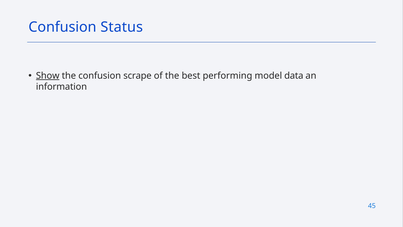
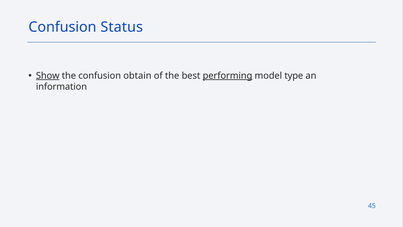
scrape: scrape -> obtain
performing underline: none -> present
data: data -> type
